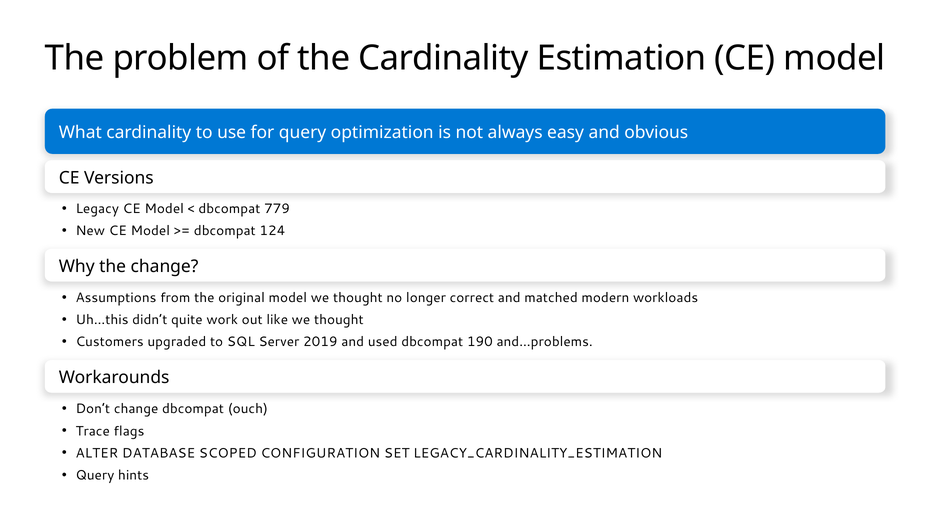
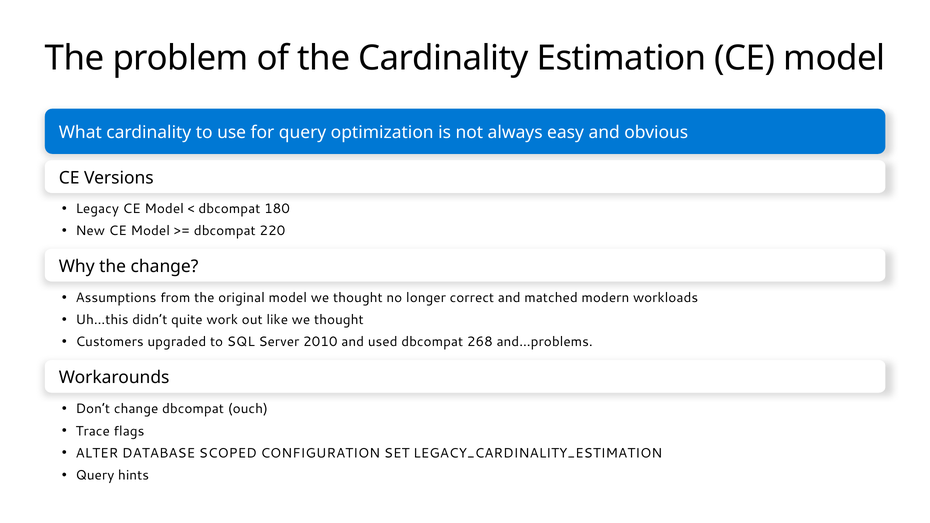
779: 779 -> 180
124: 124 -> 220
2019: 2019 -> 2010
190: 190 -> 268
